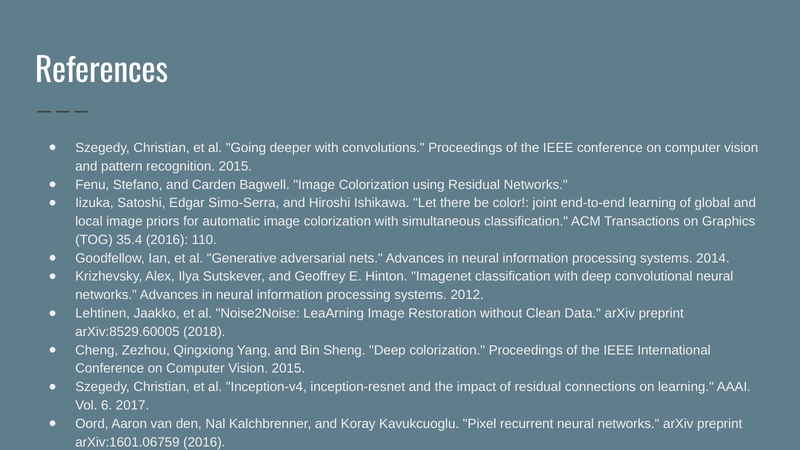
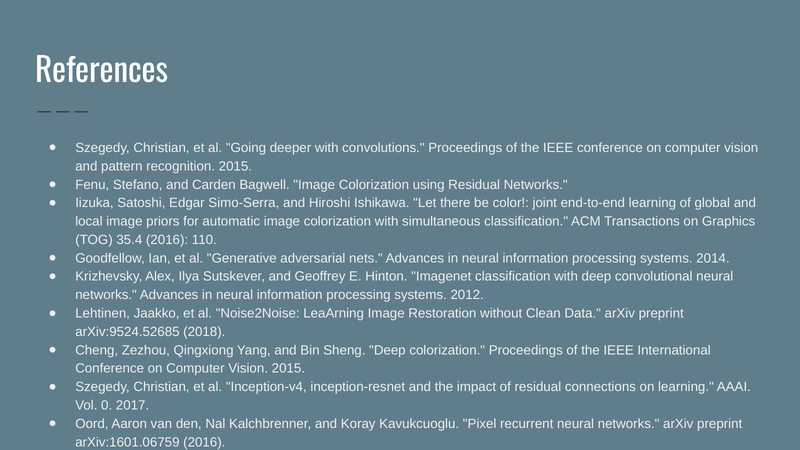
arXiv:8529.60005: arXiv:8529.60005 -> arXiv:9524.52685
6: 6 -> 0
